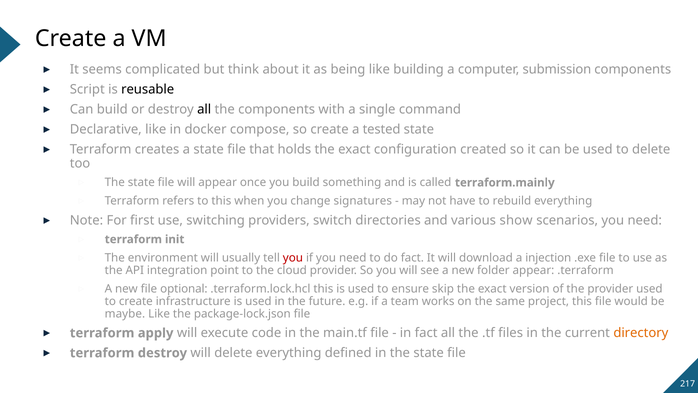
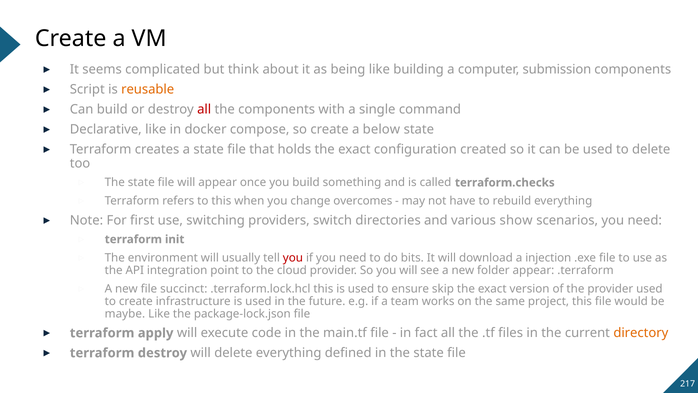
reusable colour: black -> orange
all at (204, 109) colour: black -> red
tested: tested -> below
terraform.mainly: terraform.mainly -> terraform.checks
signatures: signatures -> overcomes
do fact: fact -> bits
optional: optional -> succinct
